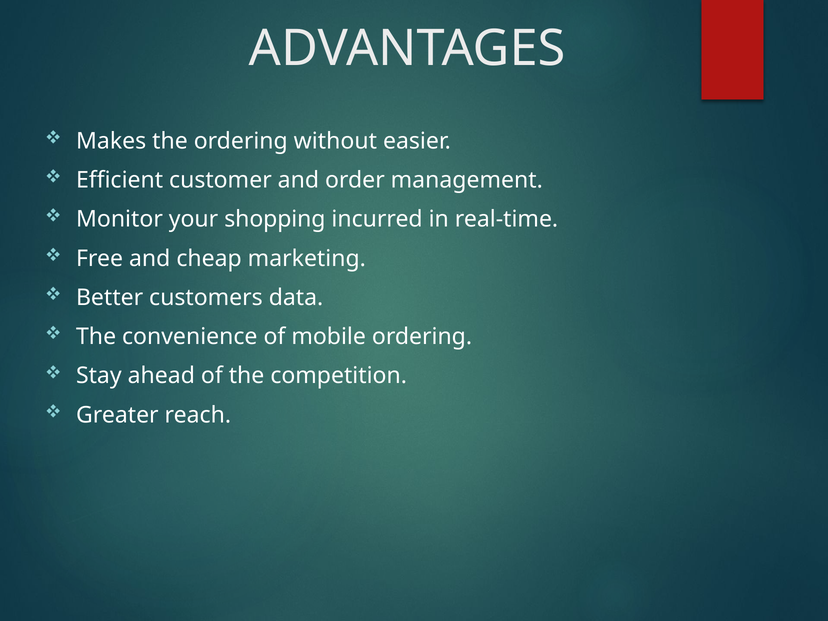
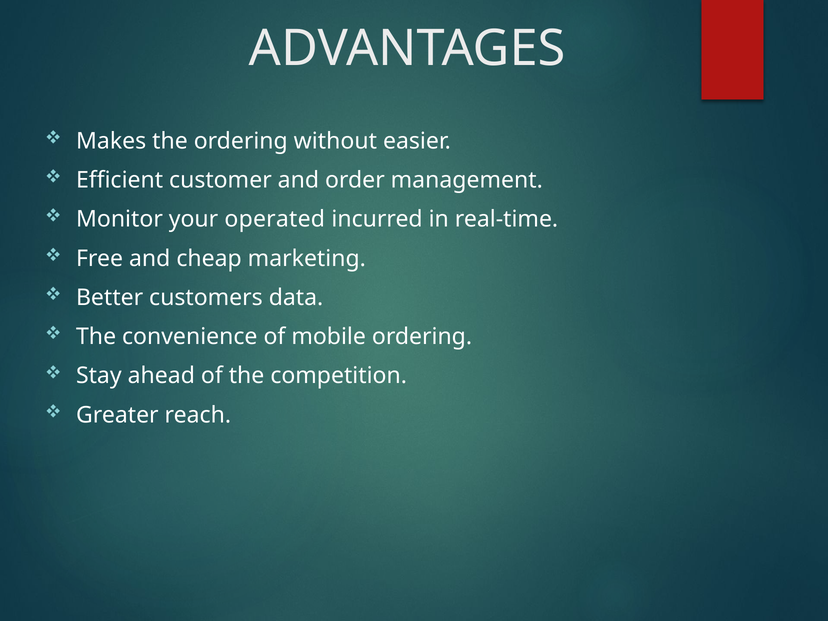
shopping: shopping -> operated
